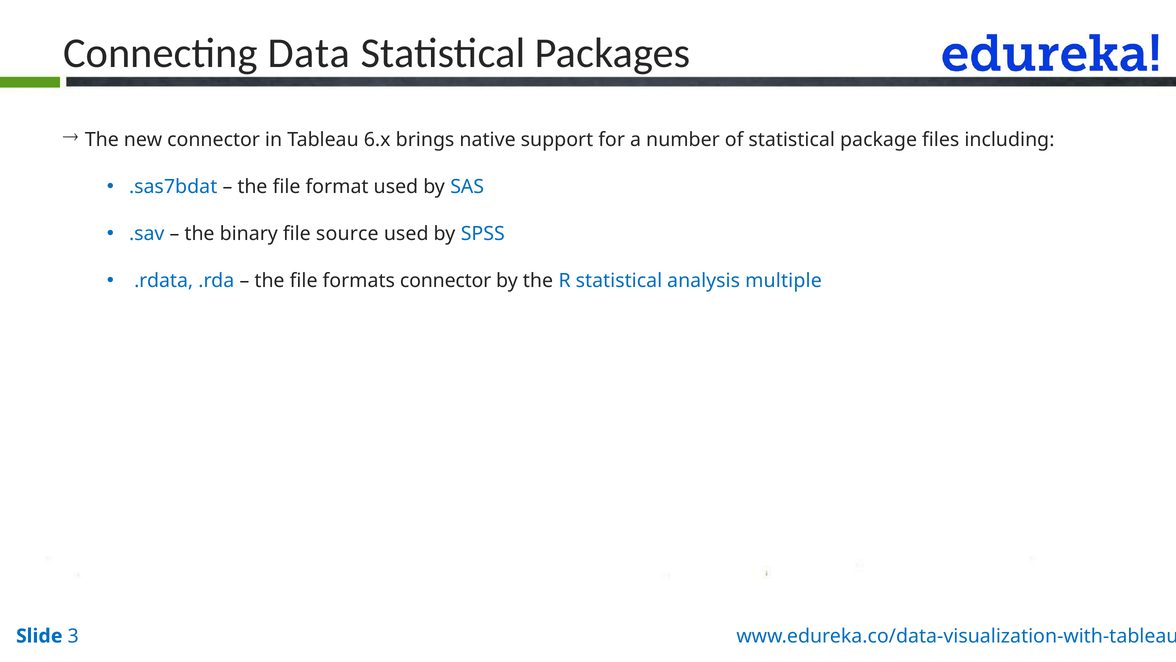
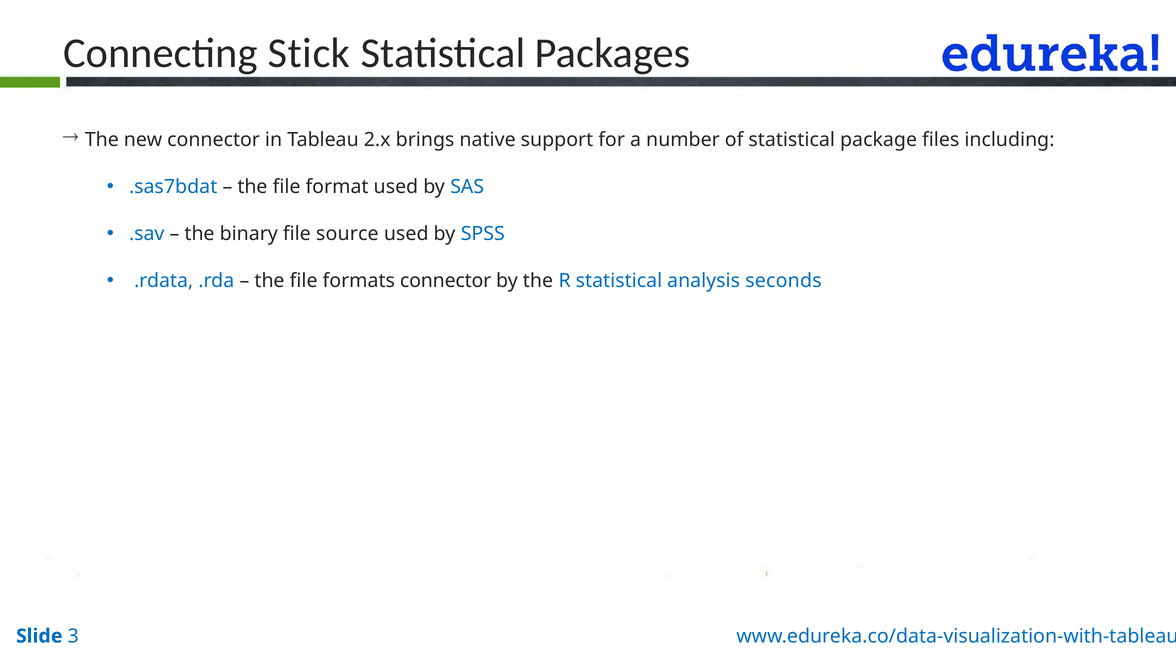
Data: Data -> Stick
6.x: 6.x -> 2.x
multiple: multiple -> seconds
